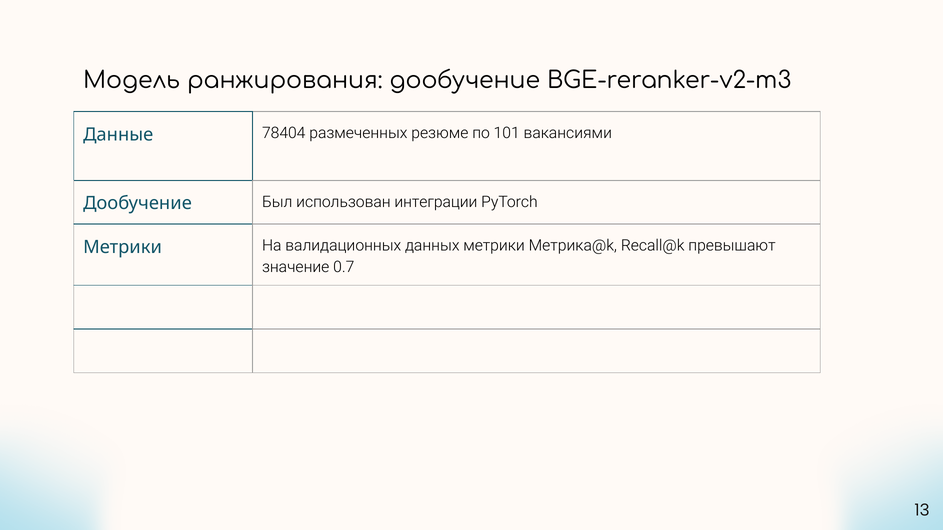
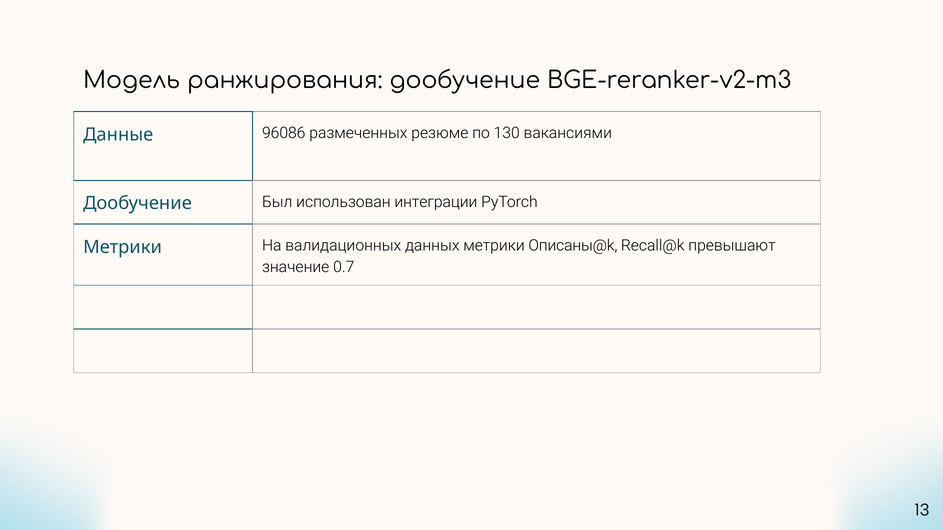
78404: 78404 -> 96086
101: 101 -> 130
Метрика@k: Метрика@k -> Описаны@k
